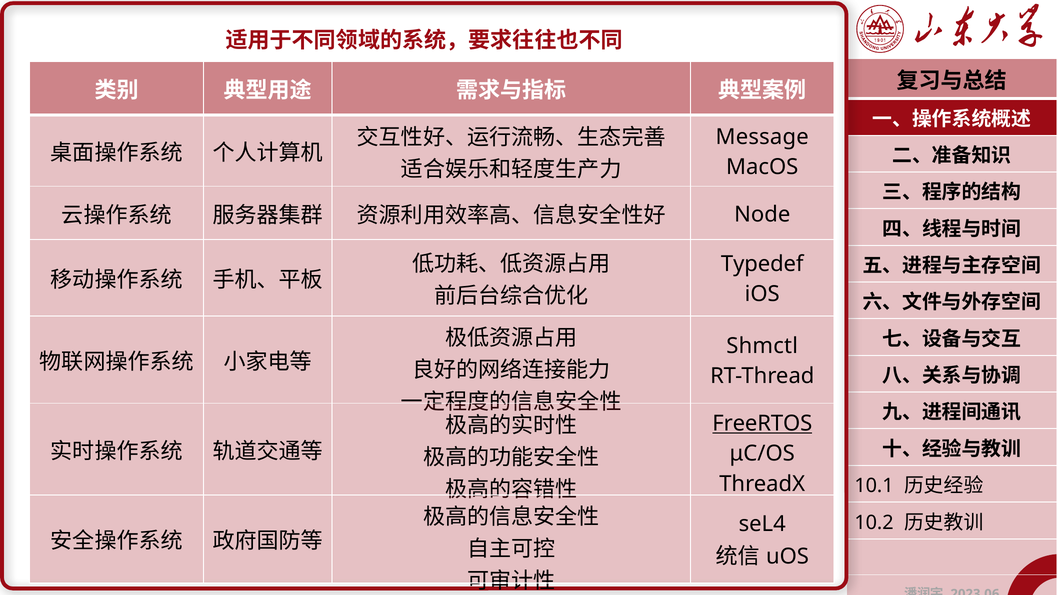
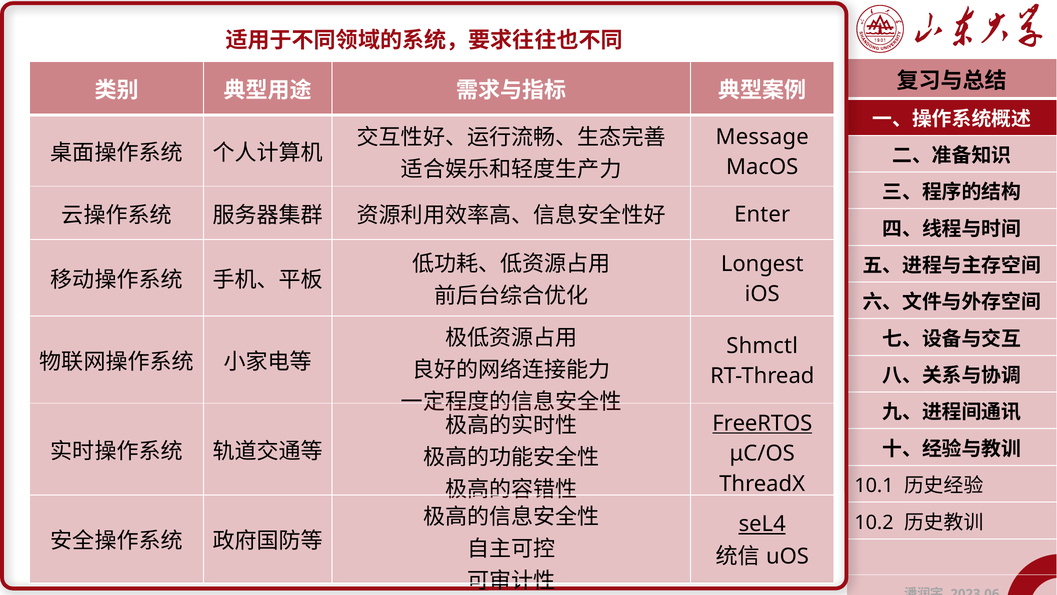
Node: Node -> Enter
Typedef: Typedef -> Longest
seL4 underline: none -> present
